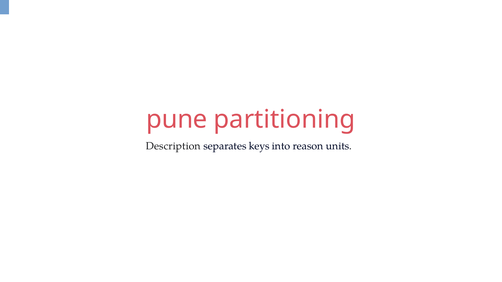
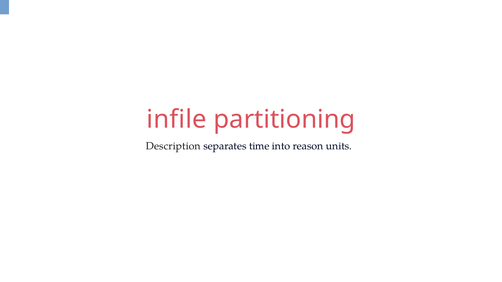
pune: pune -> infile
keys: keys -> time
